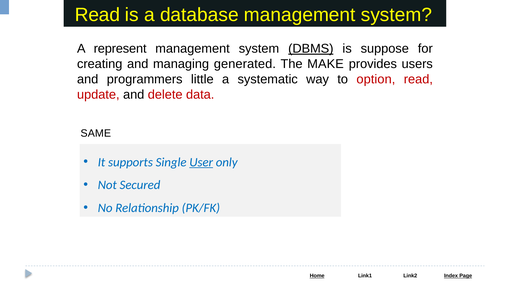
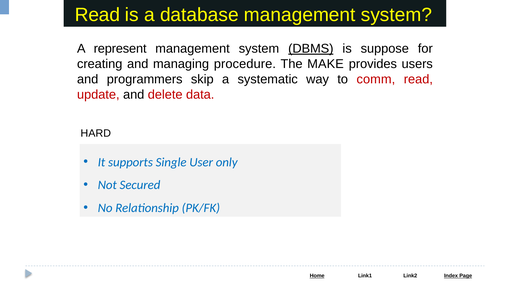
generated: generated -> procedure
little: little -> skip
option: option -> comm
SAME: SAME -> HARD
User underline: present -> none
